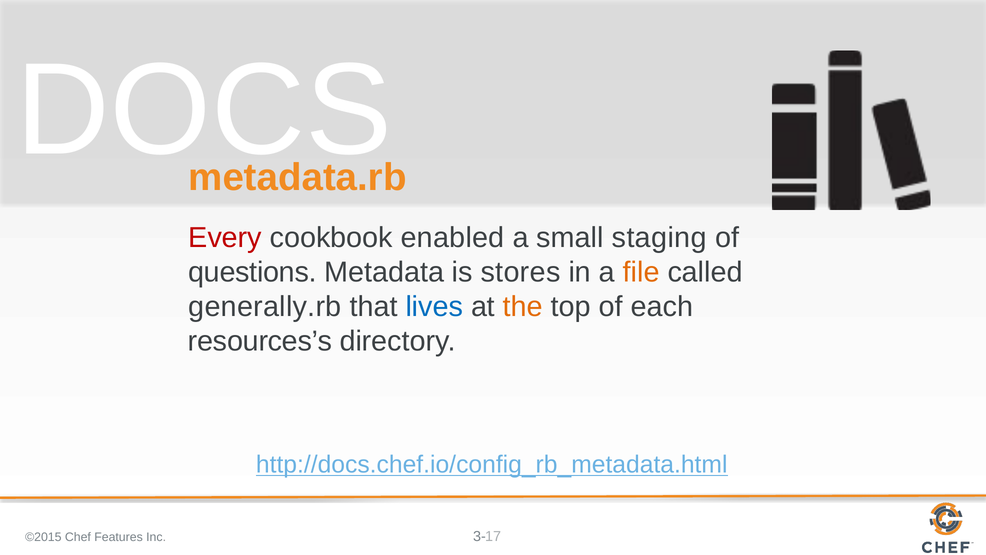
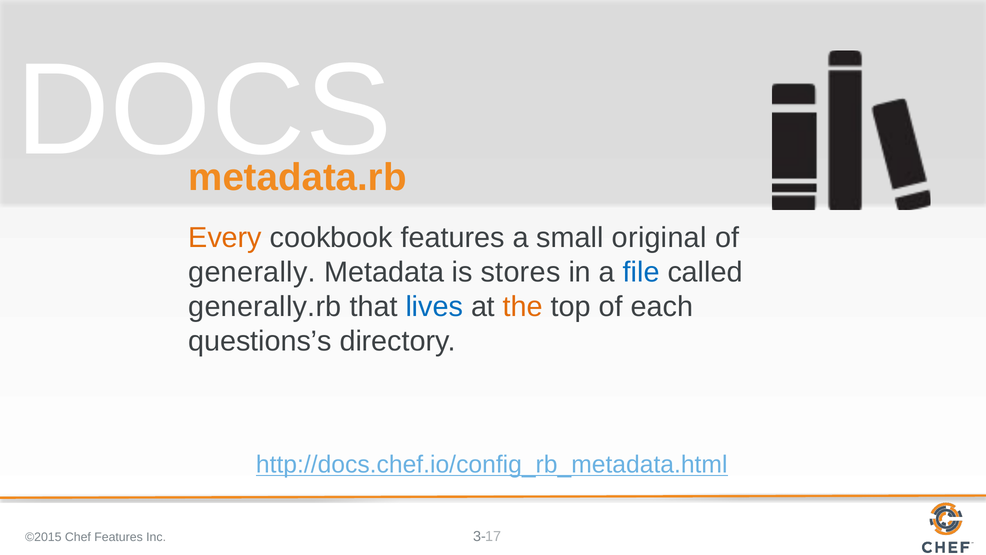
Every colour: red -> orange
cookbook enabled: enabled -> features
staging: staging -> original
questions: questions -> generally
file colour: orange -> blue
resources’s: resources’s -> questions’s
